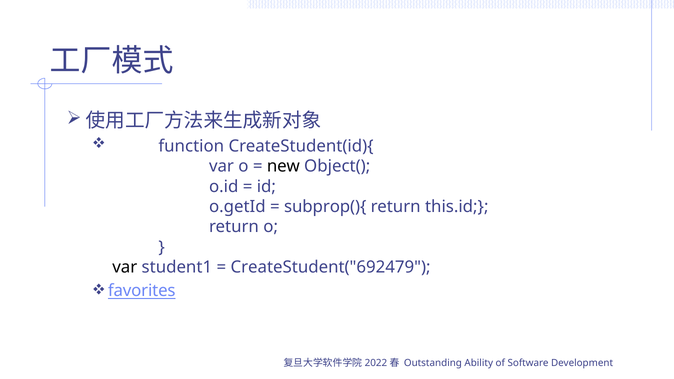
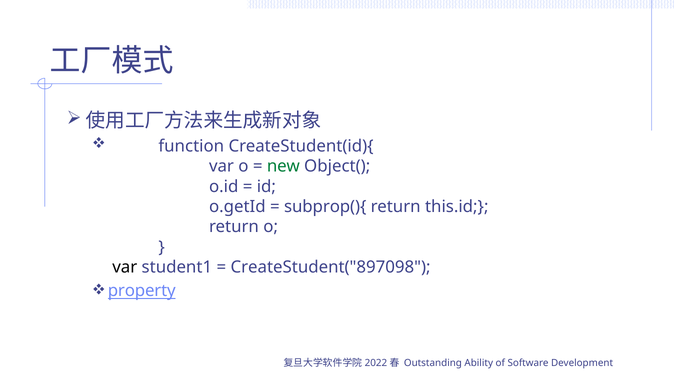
new colour: black -> green
CreateStudent("692479: CreateStudent("692479 -> CreateStudent("897098
favorites: favorites -> property
